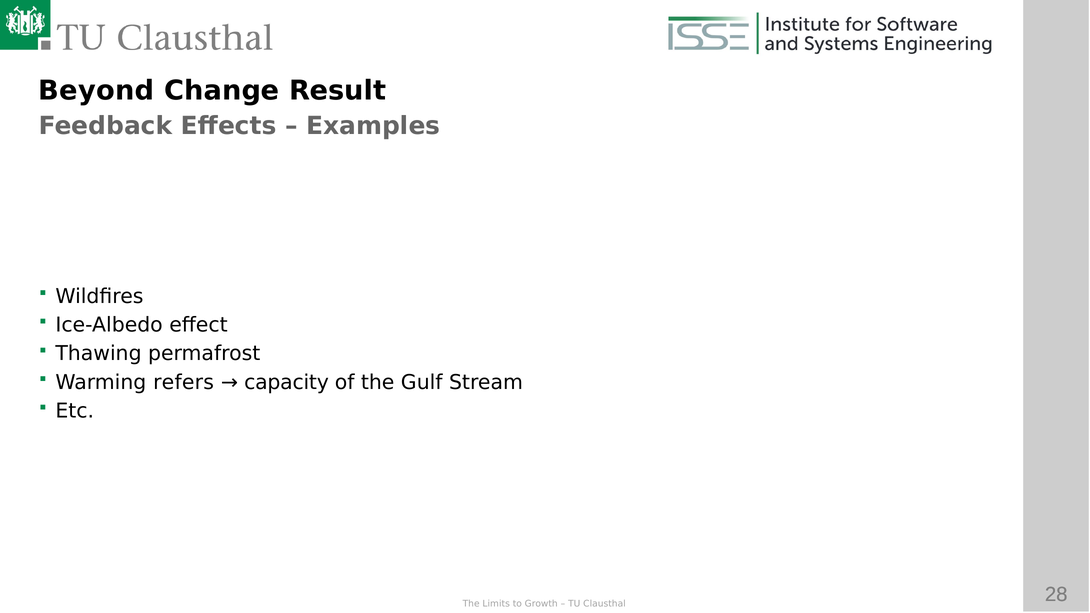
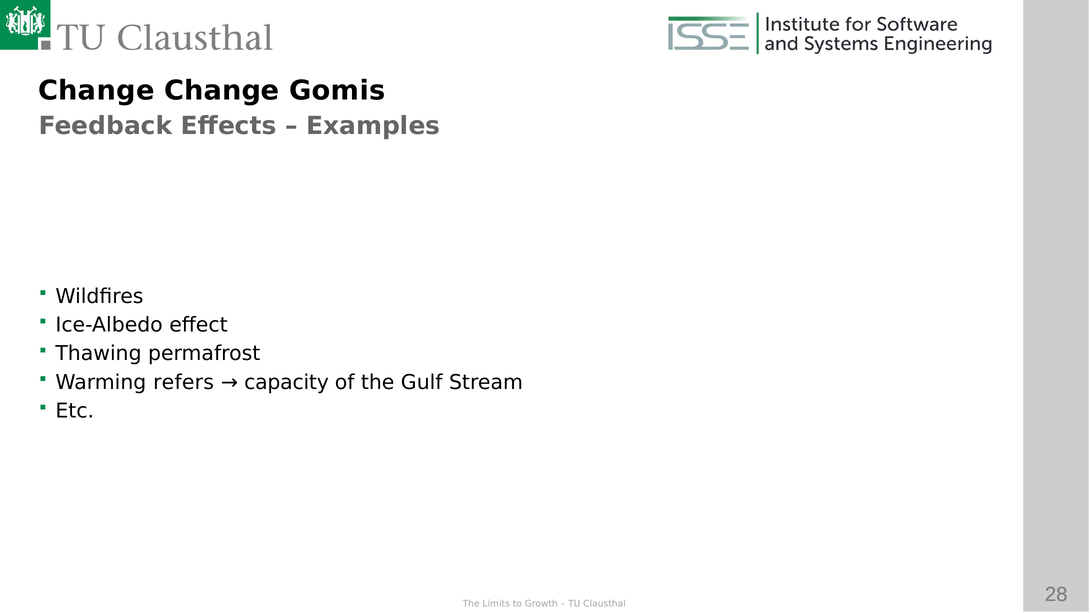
Beyond at (96, 91): Beyond -> Change
Result: Result -> Gomis
